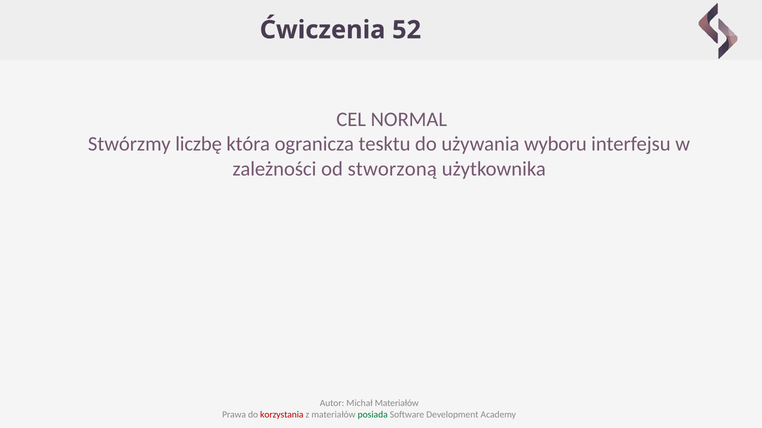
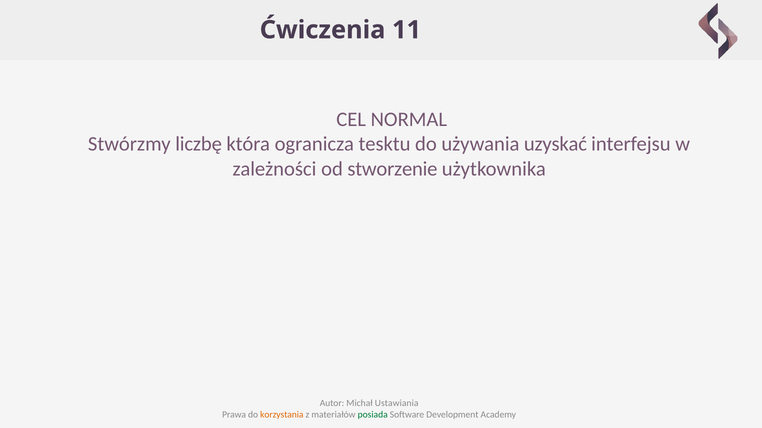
52: 52 -> 11
wyboru: wyboru -> uzyskać
stworzoną: stworzoną -> stworzenie
Michał Materiałów: Materiałów -> Ustawiania
korzystania colour: red -> orange
